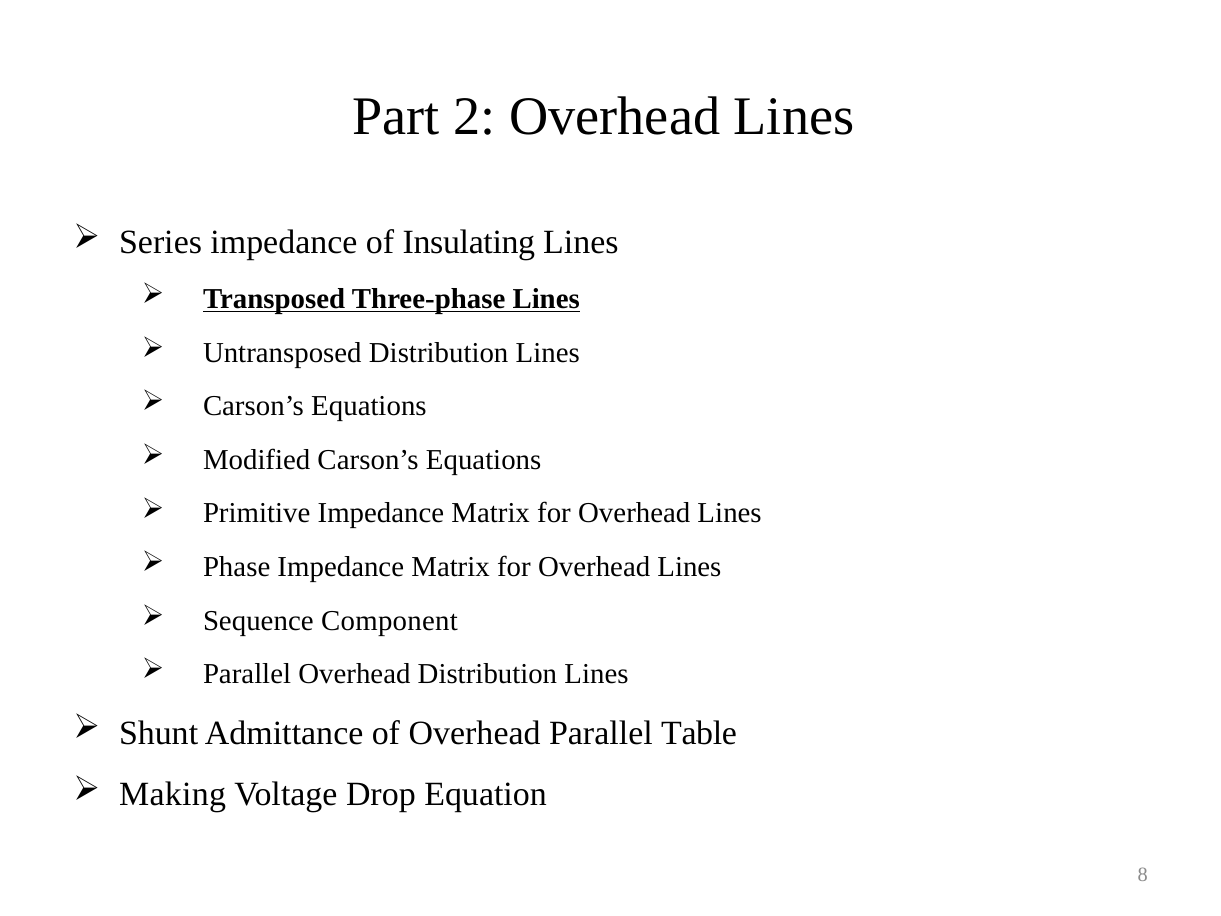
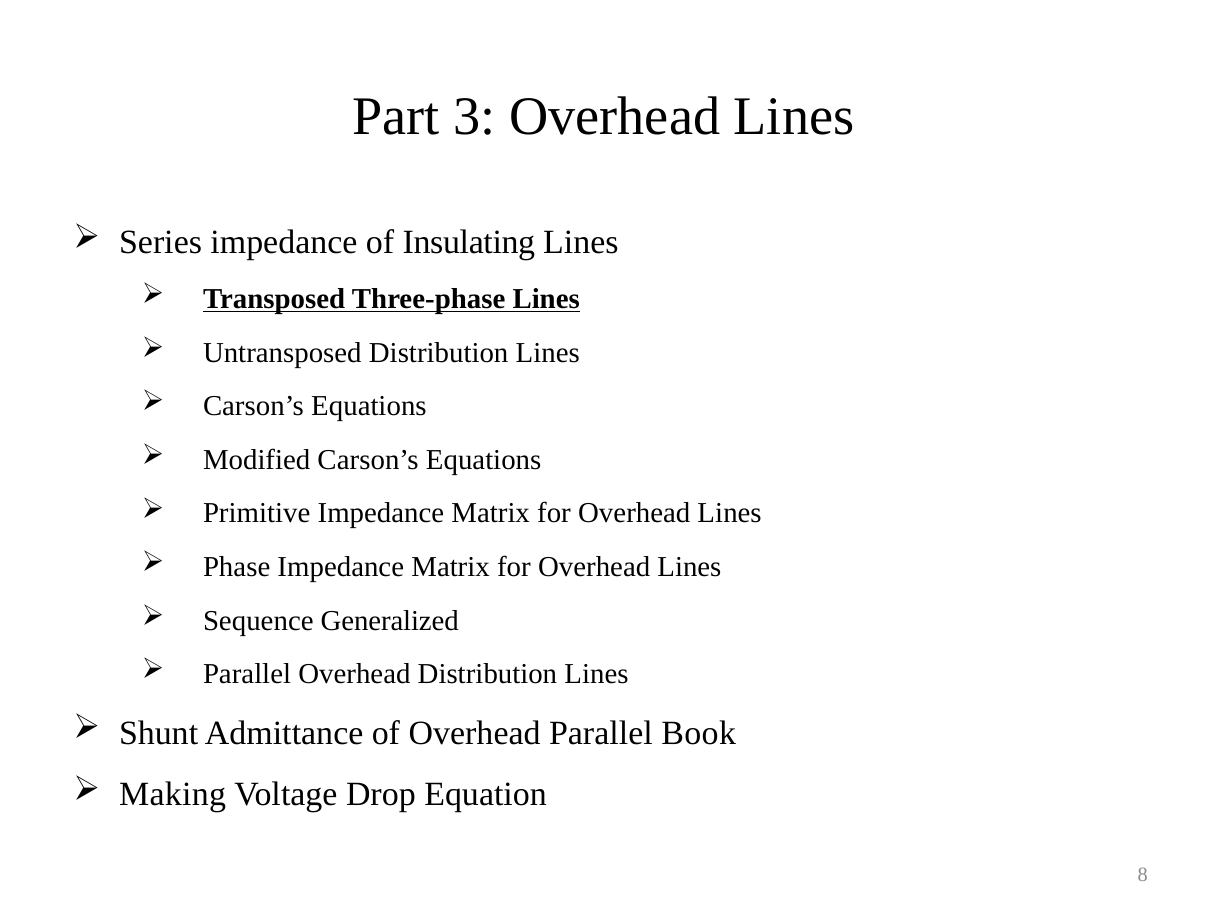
2: 2 -> 3
Component: Component -> Generalized
Table: Table -> Book
